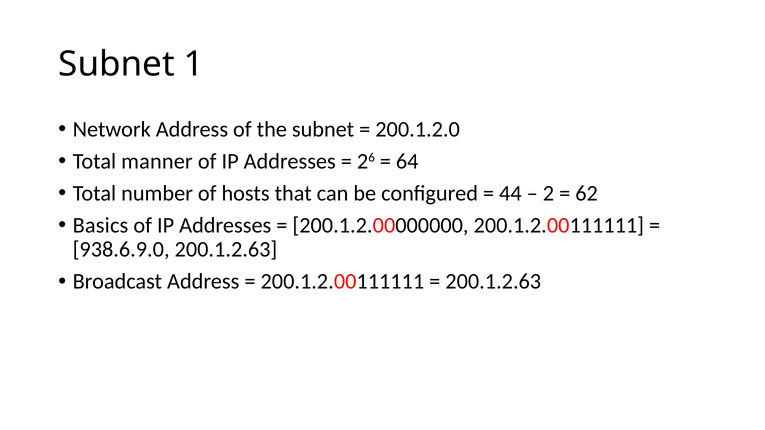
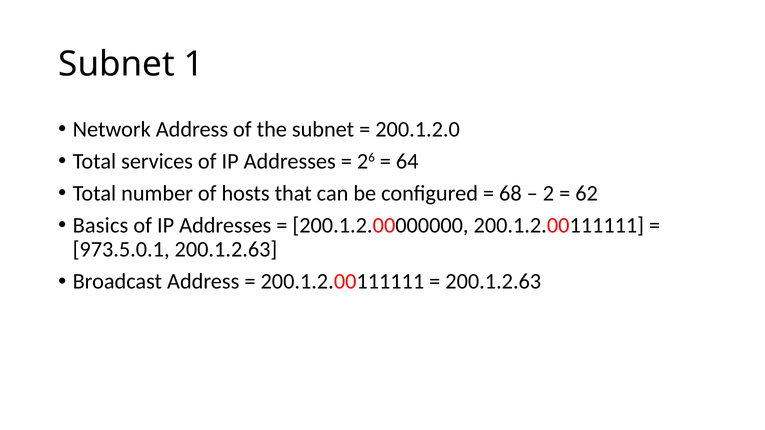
manner: manner -> services
44: 44 -> 68
938.6.9.0: 938.6.9.0 -> 973.5.0.1
